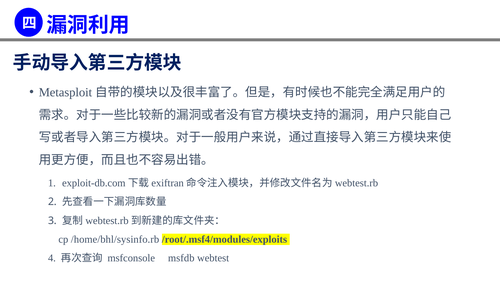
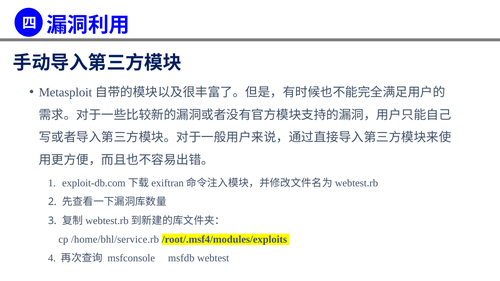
/home/bhl/sysinfo.rb: /home/bhl/sysinfo.rb -> /home/bhl/service.rb
